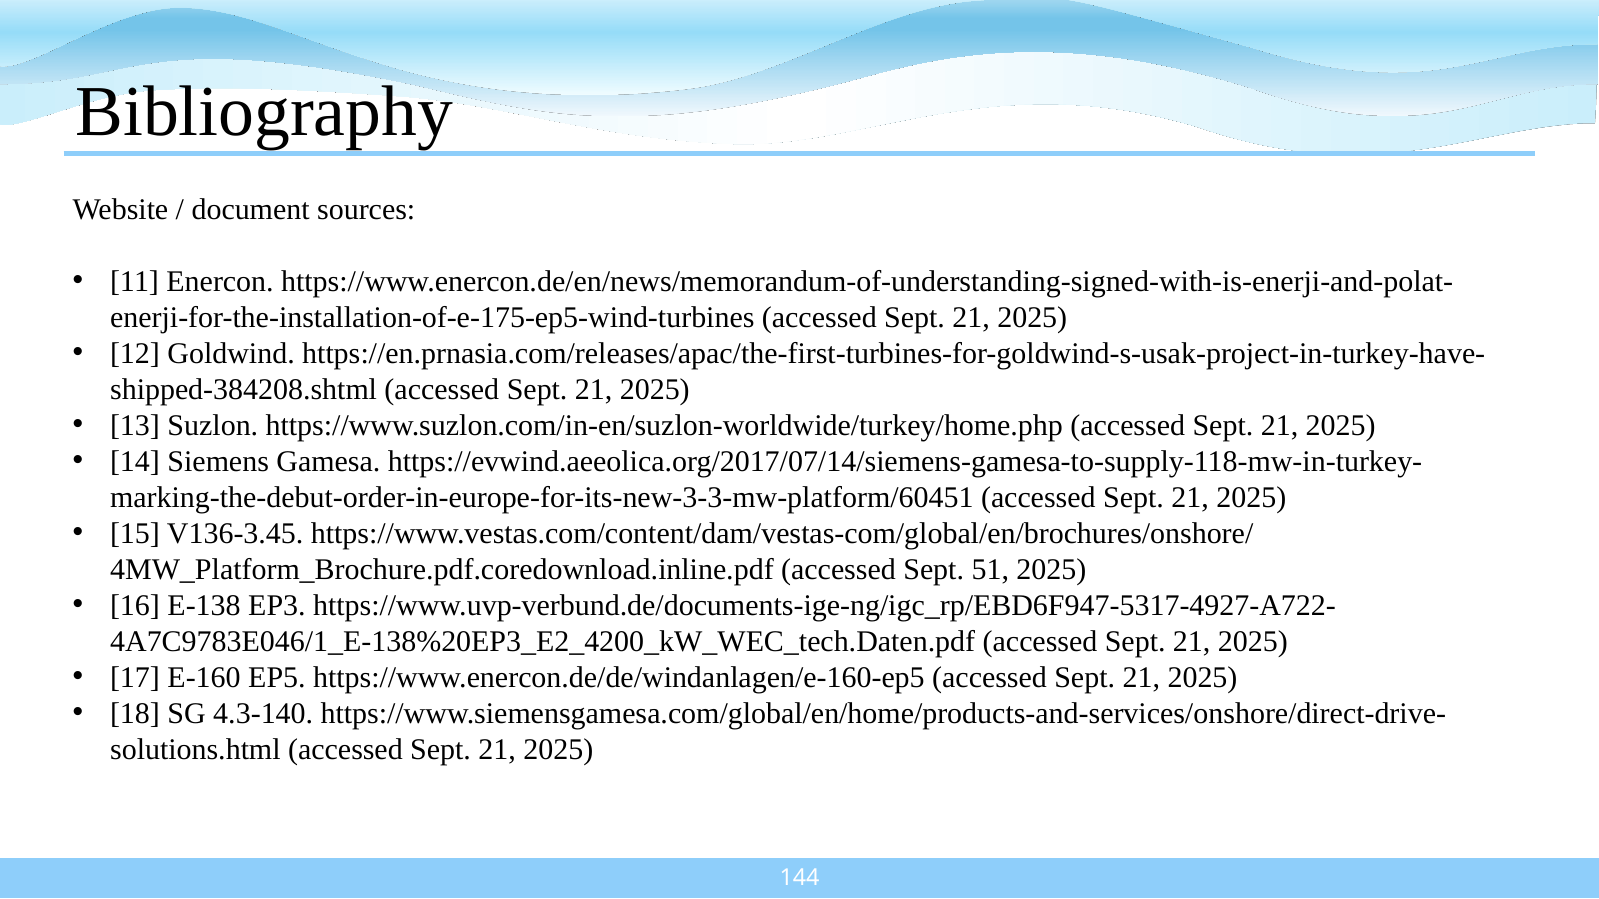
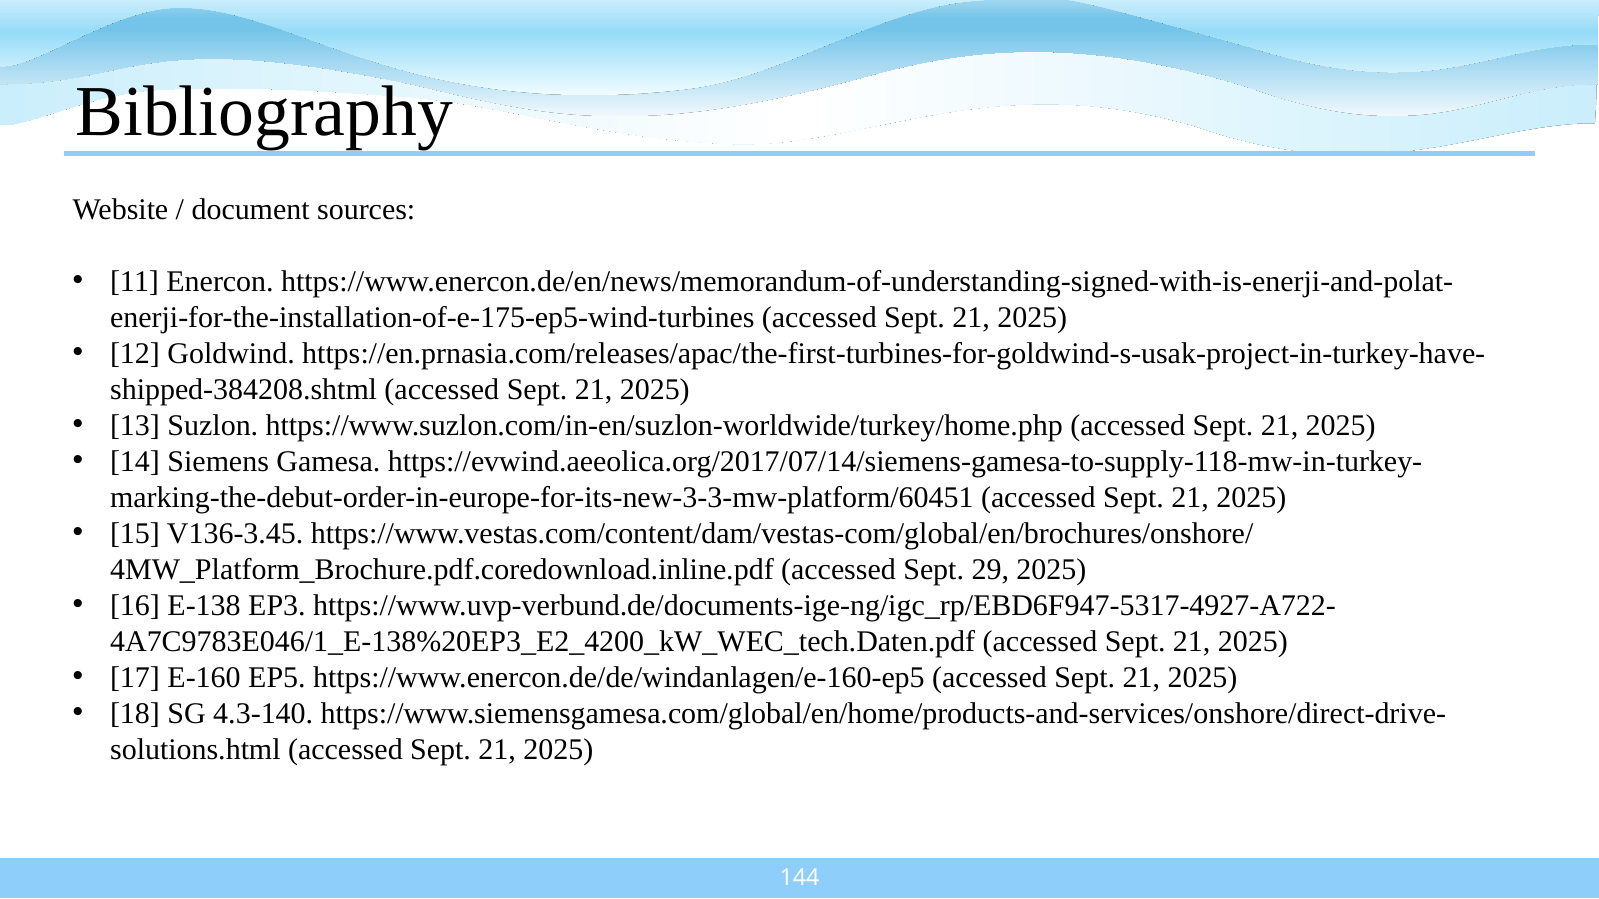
51: 51 -> 29
